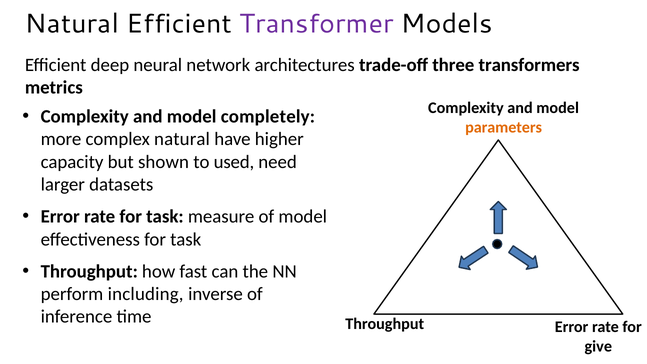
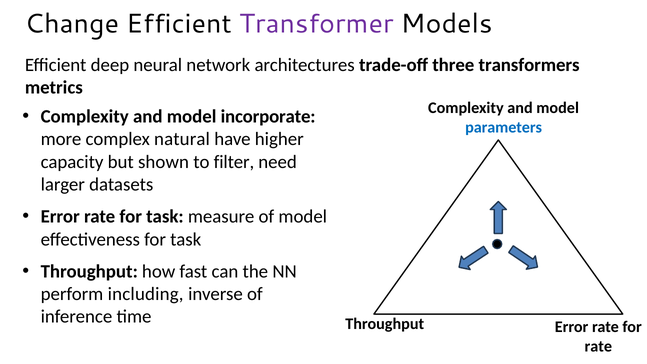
Natural at (72, 24): Natural -> Change
completely: completely -> incorporate
parameters colour: orange -> blue
used: used -> filter
give at (598, 346): give -> rate
